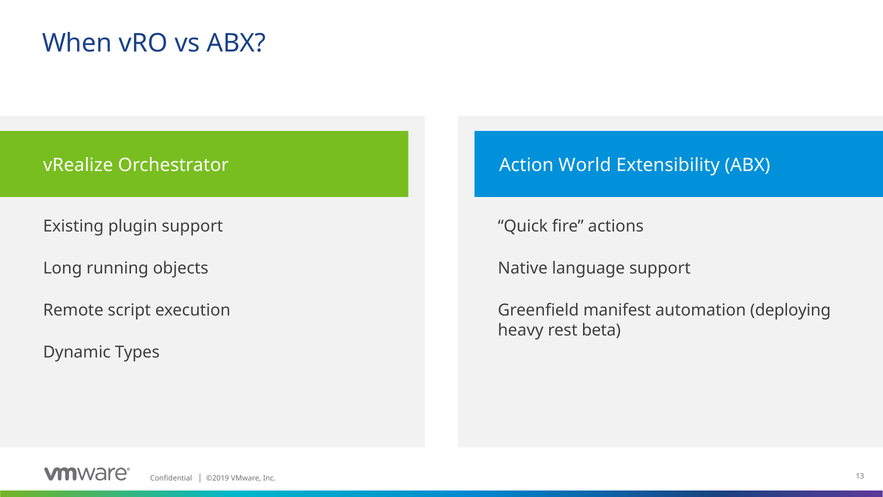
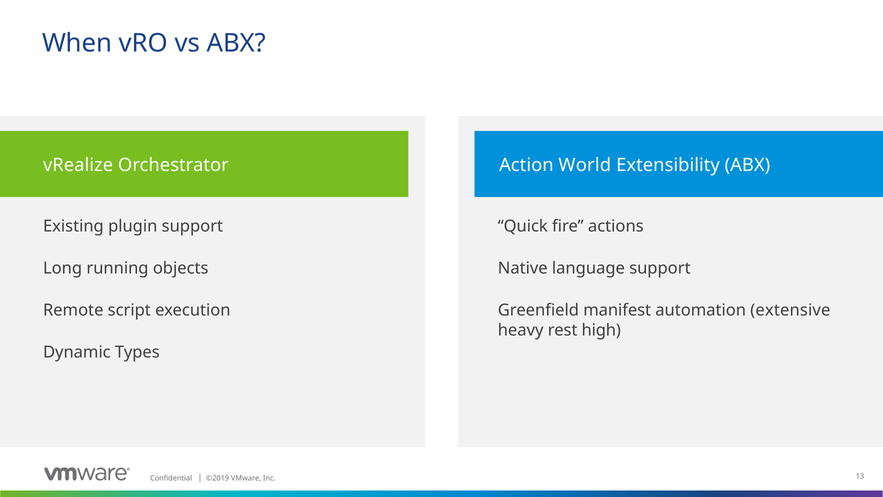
deploying: deploying -> extensive
beta: beta -> high
